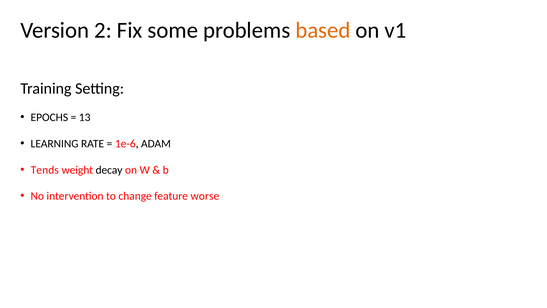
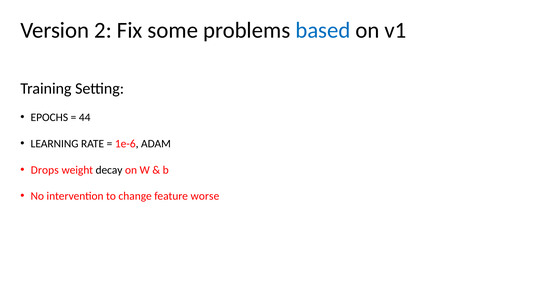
based colour: orange -> blue
13: 13 -> 44
Tends: Tends -> Drops
